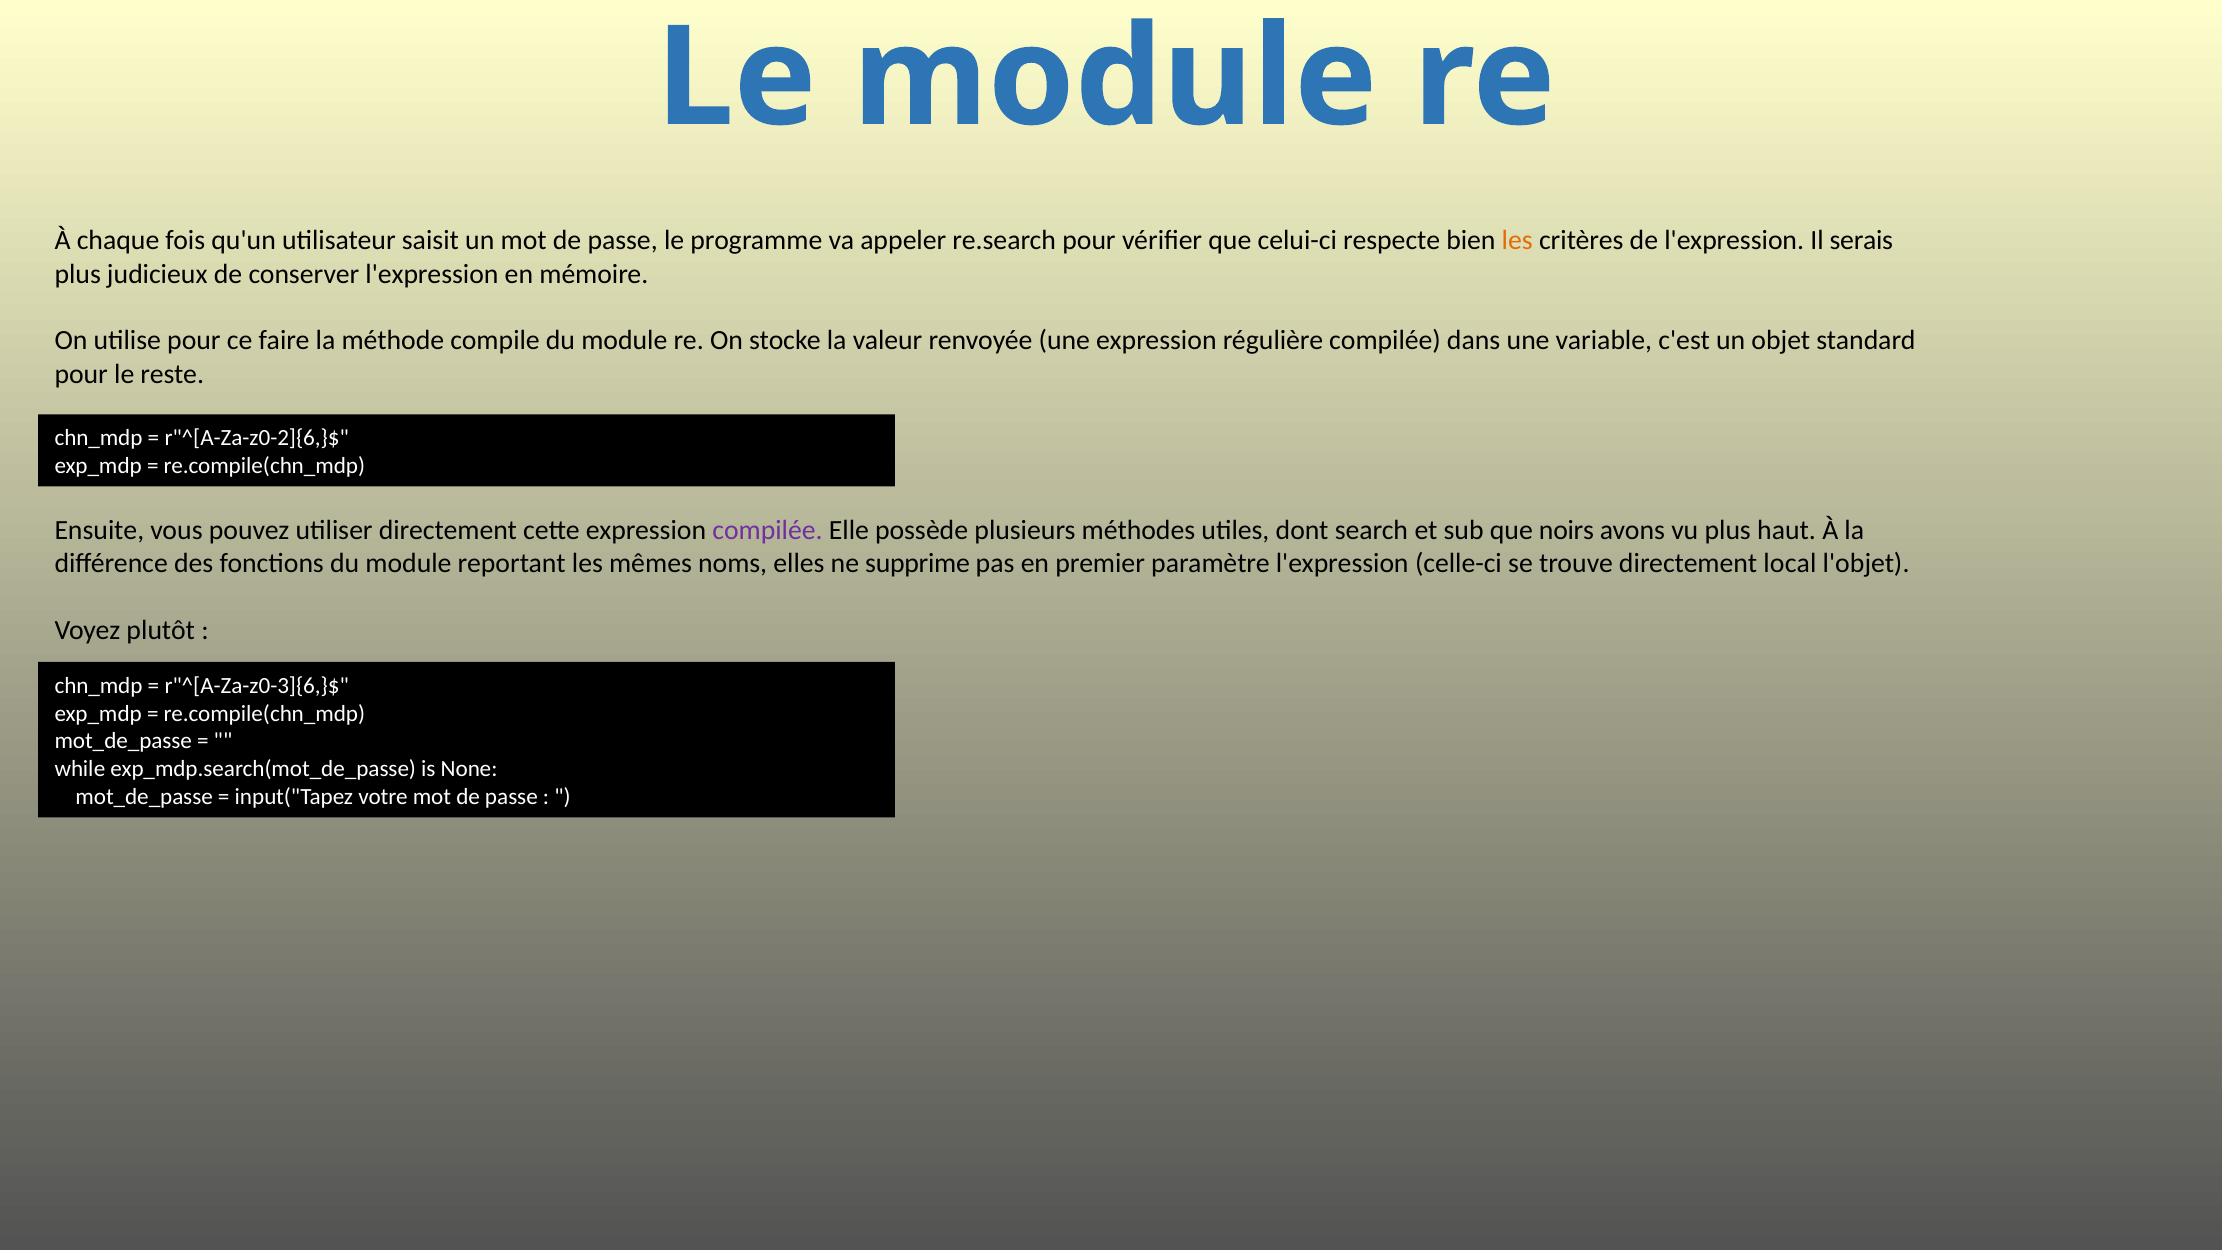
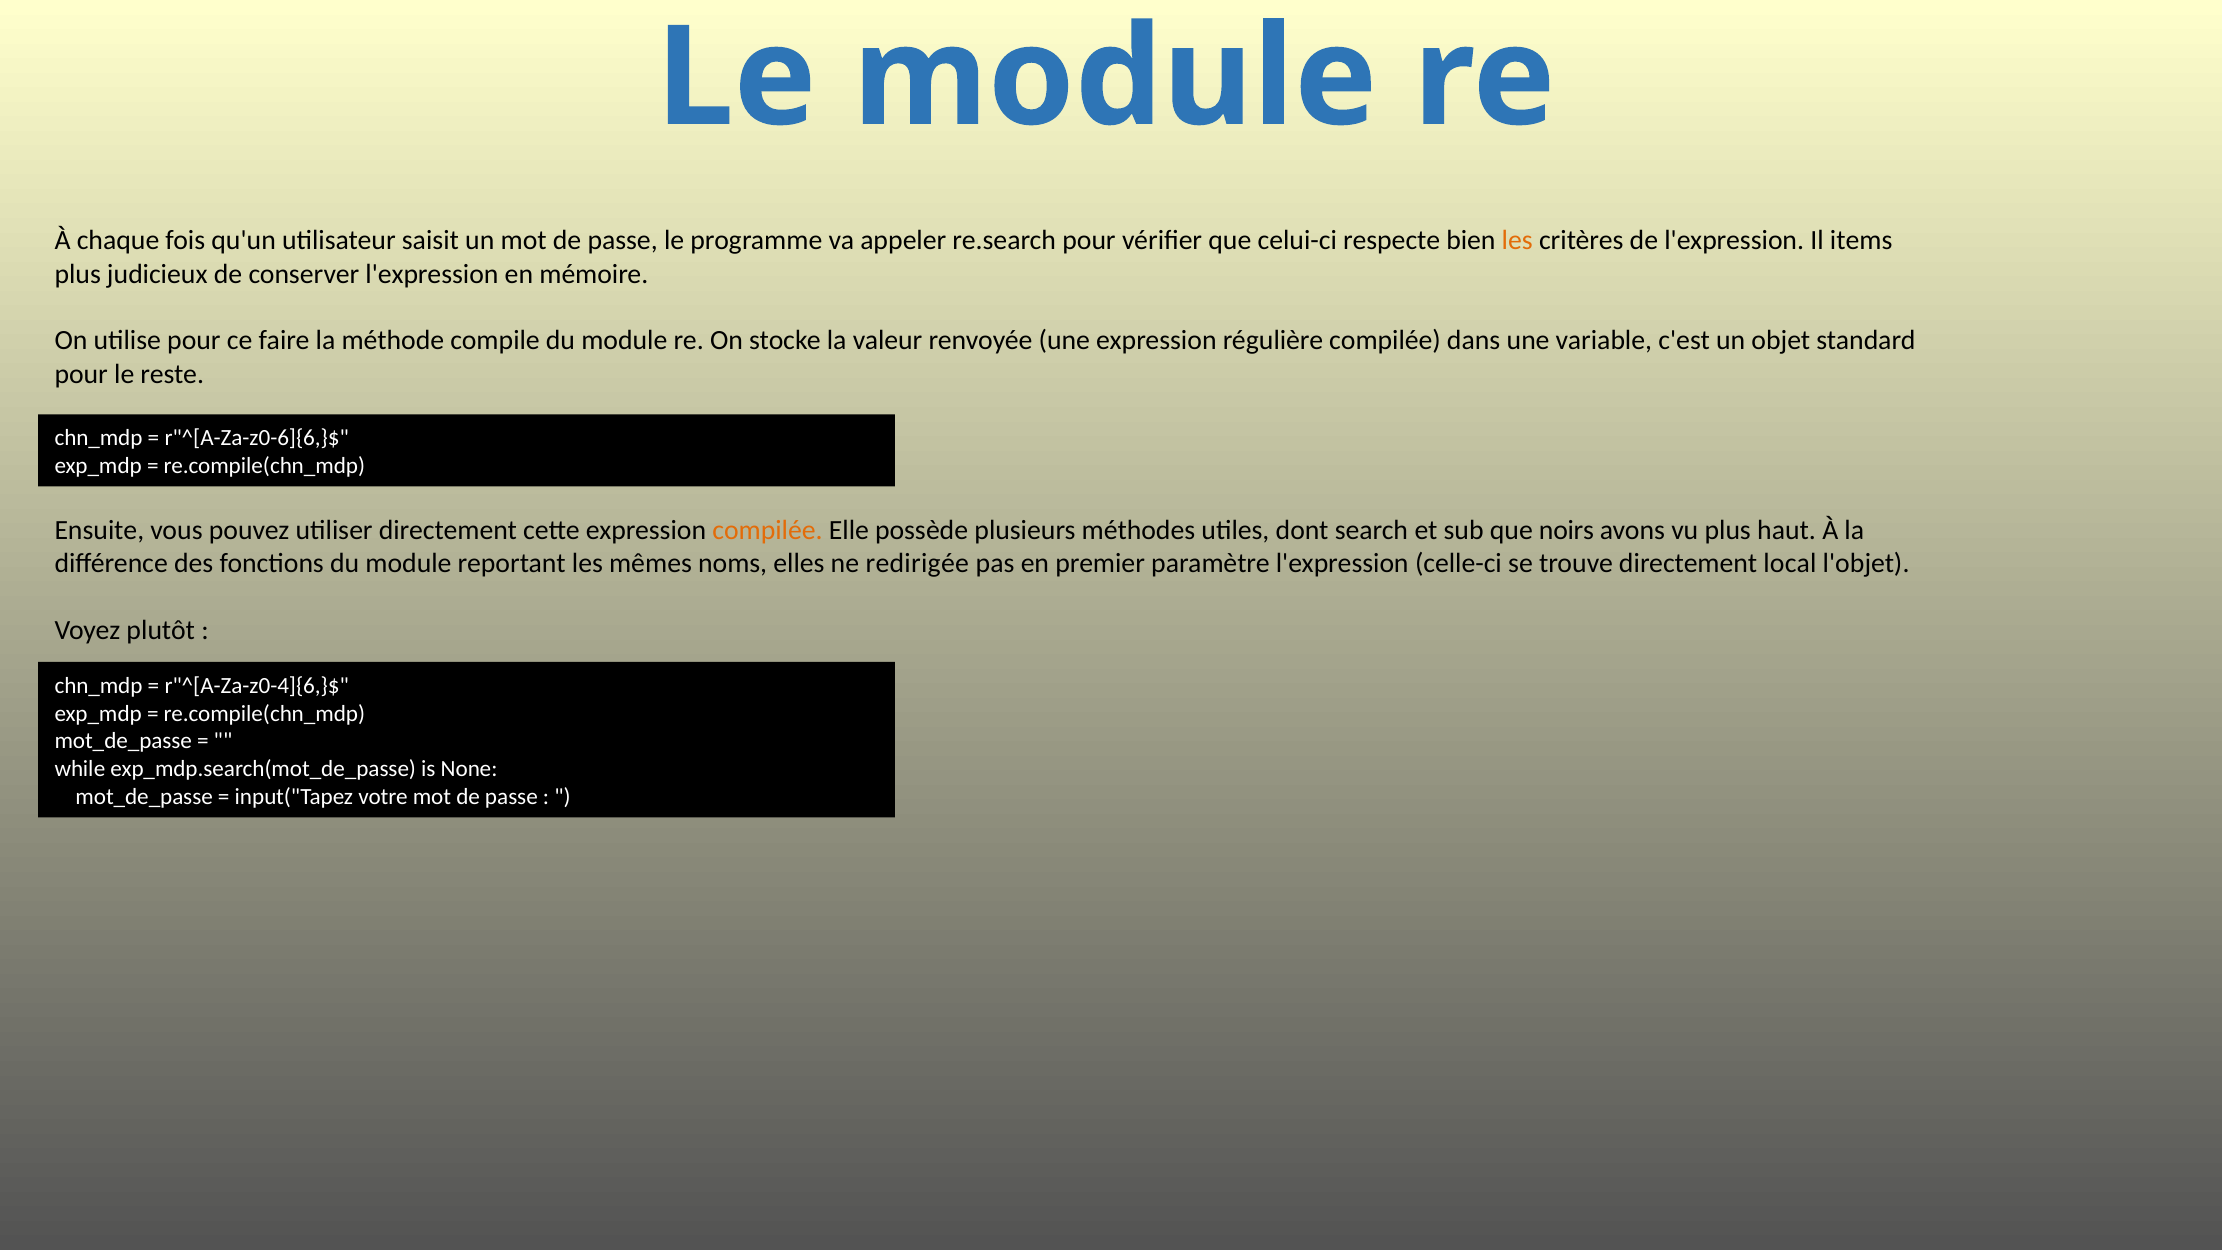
serais: serais -> items
r"^[A-Za-z0-2]{6,}$: r"^[A-Za-z0-2]{6,}$ -> r"^[A-Za-z0-6]{6,}$
compilée at (767, 530) colour: purple -> orange
supprime: supprime -> redirigée
r"^[A-Za-z0-3]{6,}$: r"^[A-Za-z0-3]{6,}$ -> r"^[A-Za-z0-4]{6,}$
